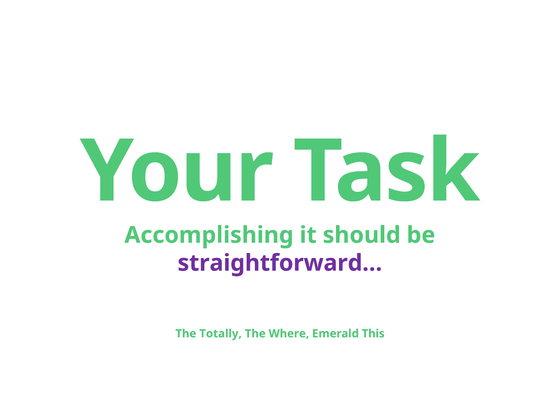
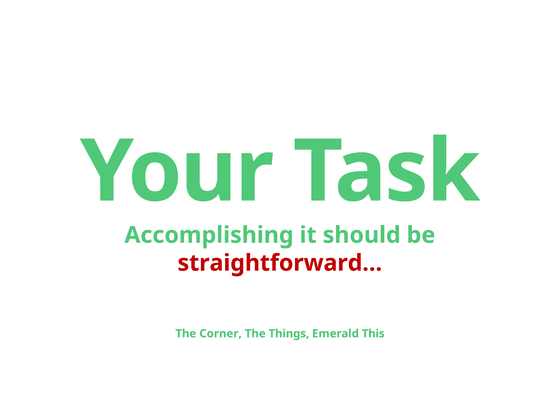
straightforward… colour: purple -> red
Totally: Totally -> Corner
Where: Where -> Things
